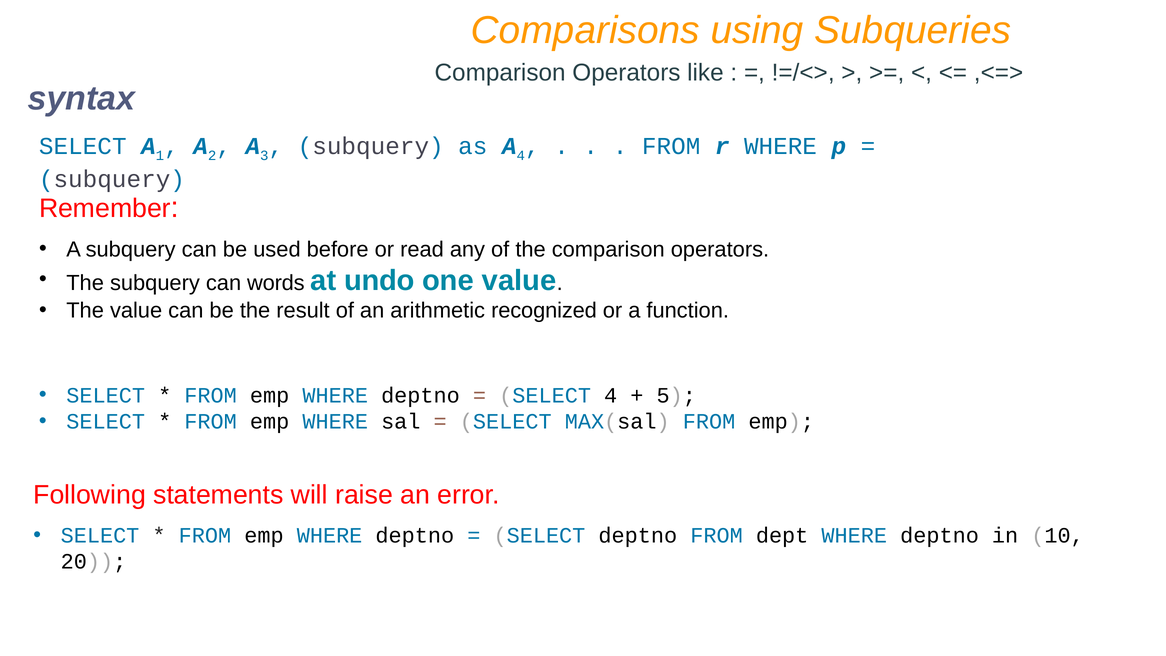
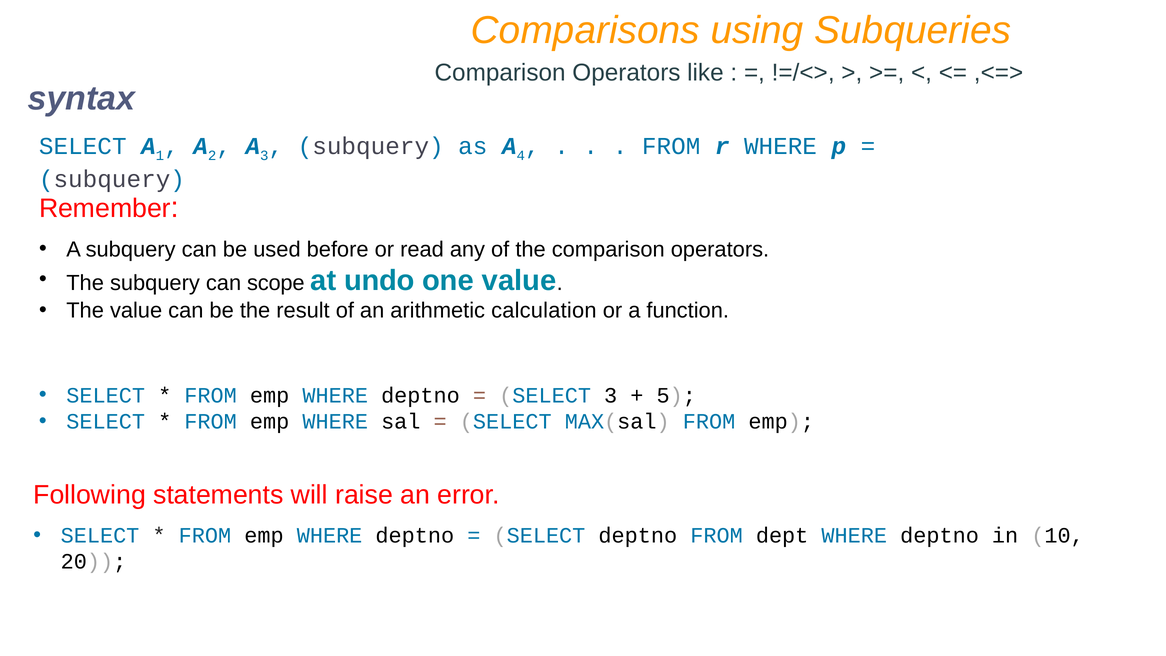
words: words -> scope
recognized: recognized -> calculation
SELECT 4: 4 -> 3
